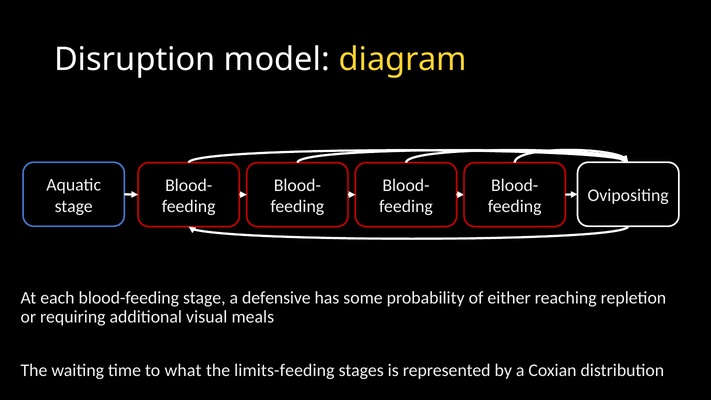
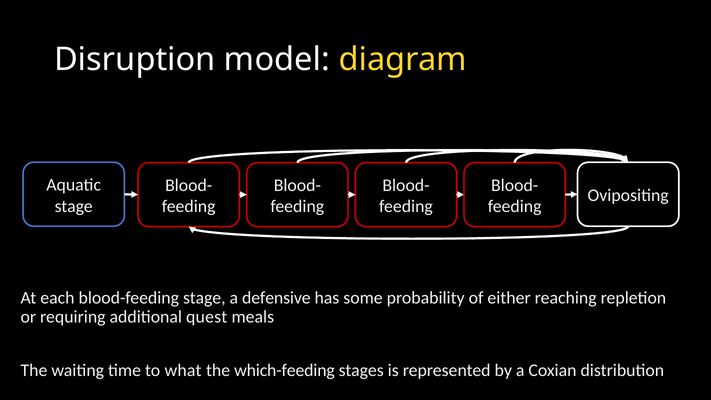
visual: visual -> quest
limits-feeding: limits-feeding -> which-feeding
